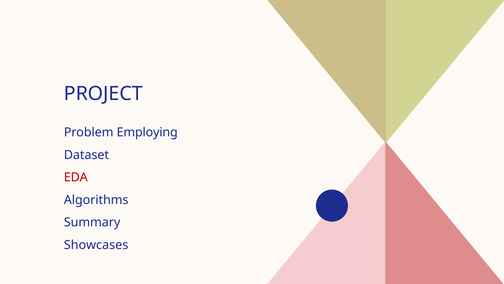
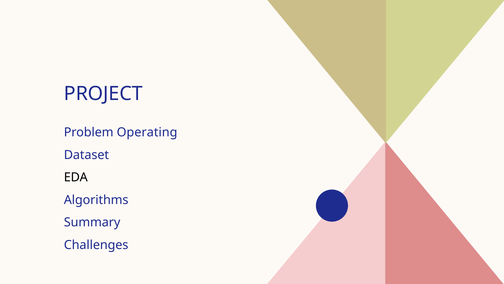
Employing: Employing -> Operating
EDA colour: red -> black
Showcases: Showcases -> Challenges
